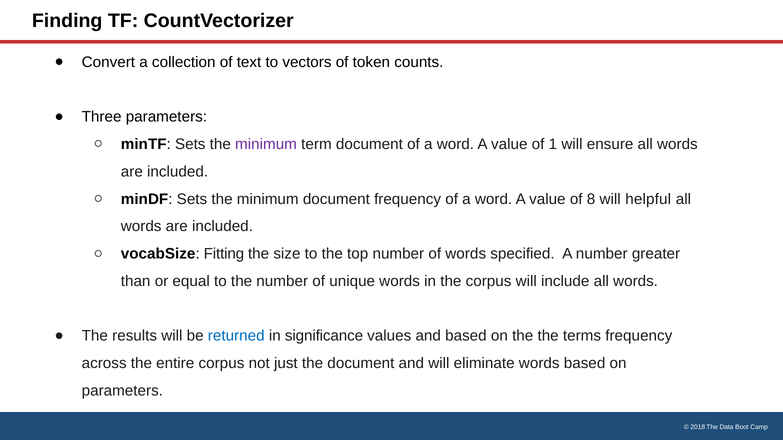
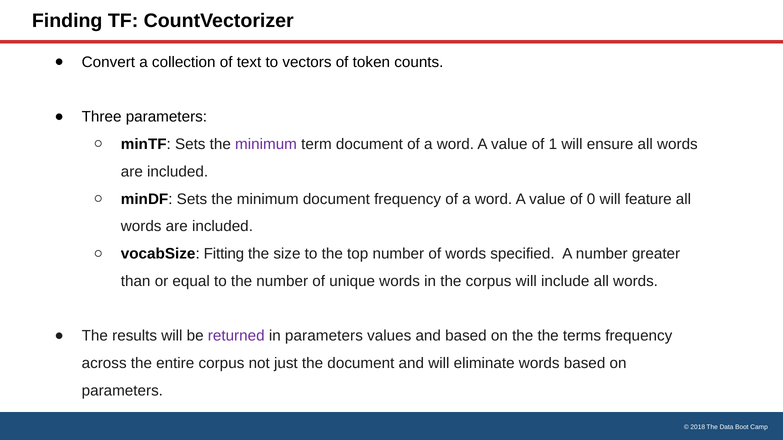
8: 8 -> 0
helpful: helpful -> feature
returned colour: blue -> purple
in significance: significance -> parameters
